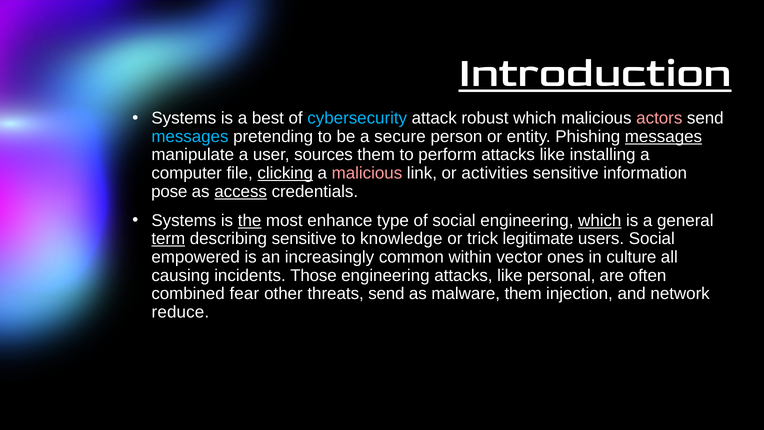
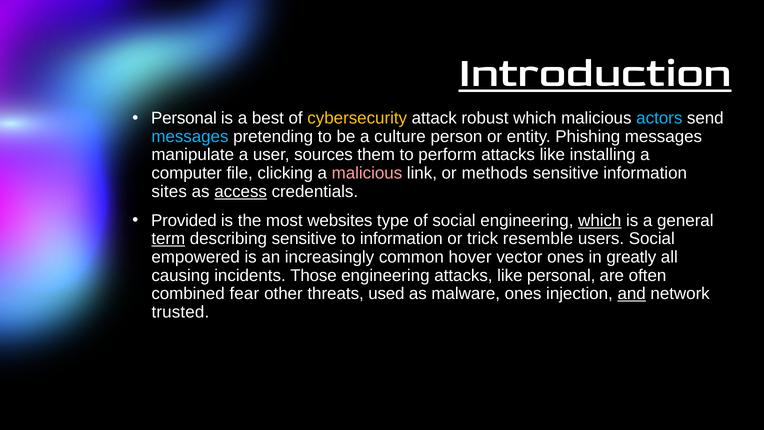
Systems at (184, 118): Systems -> Personal
cybersecurity colour: light blue -> yellow
actors colour: pink -> light blue
secure: secure -> culture
messages at (663, 136) underline: present -> none
clicking underline: present -> none
activities: activities -> methods
pose: pose -> sites
Systems at (184, 220): Systems -> Provided
the underline: present -> none
enhance: enhance -> websites
to knowledge: knowledge -> information
legitimate: legitimate -> resemble
within: within -> hover
culture: culture -> greatly
threats send: send -> used
malware them: them -> ones
and underline: none -> present
reduce: reduce -> trusted
